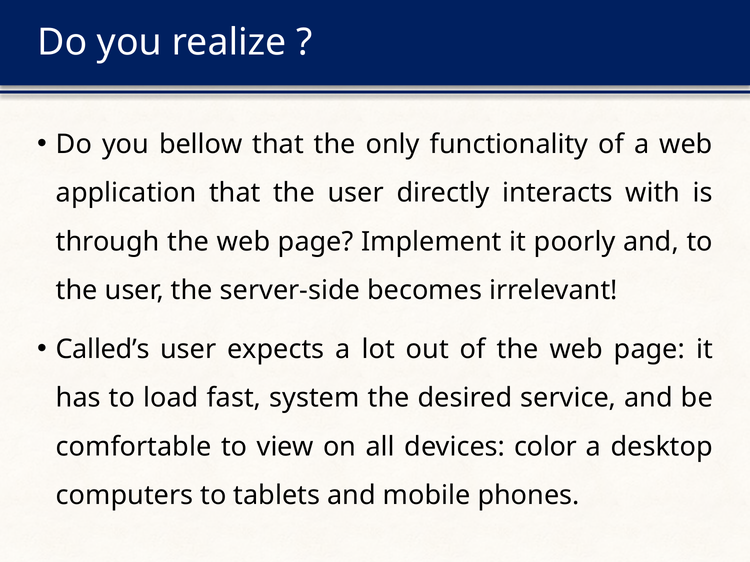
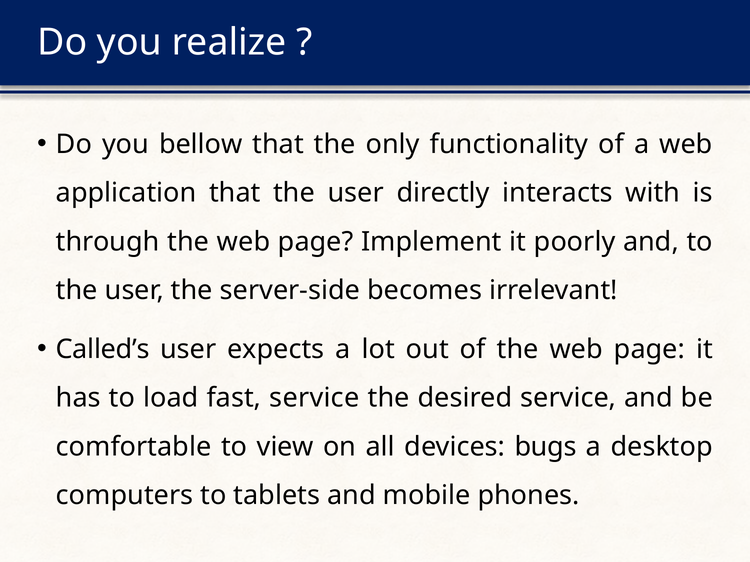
fast system: system -> service
color: color -> bugs
